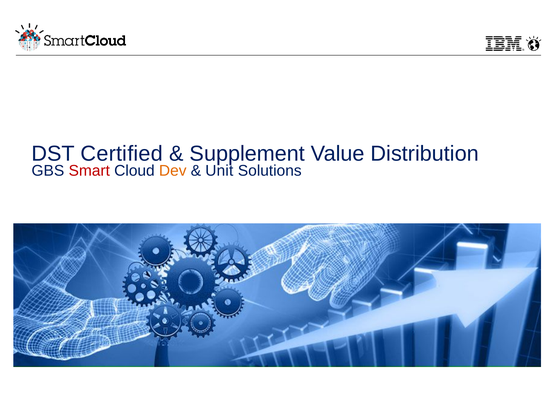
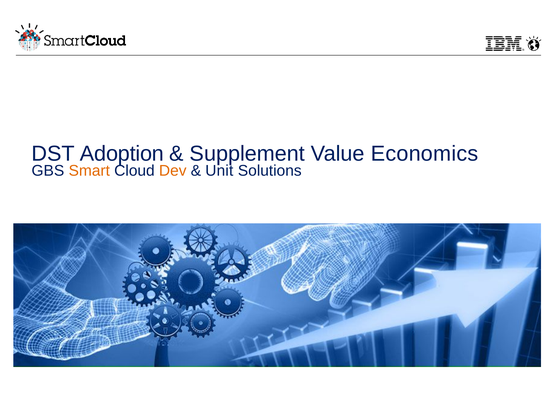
Certified: Certified -> Adoption
Distribution: Distribution -> Economics
Smart colour: red -> orange
